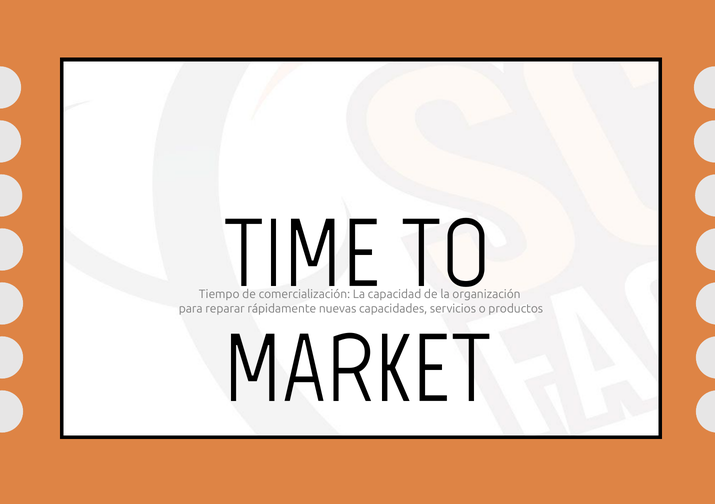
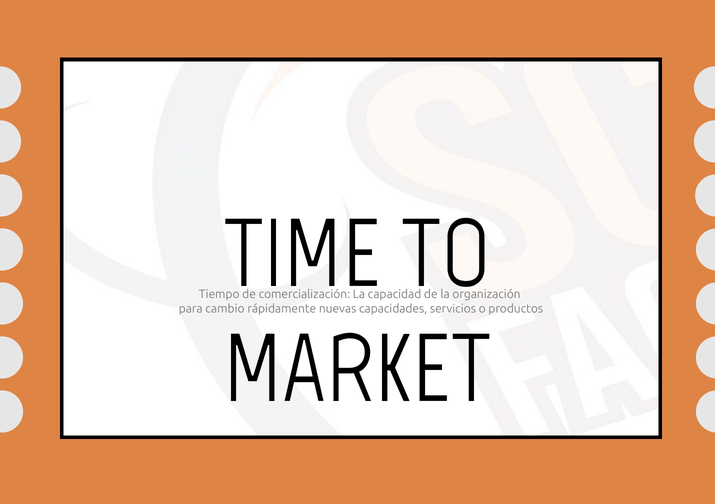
reparar: reparar -> cambio
